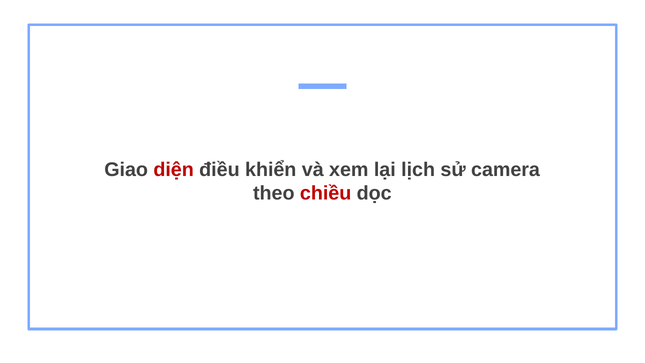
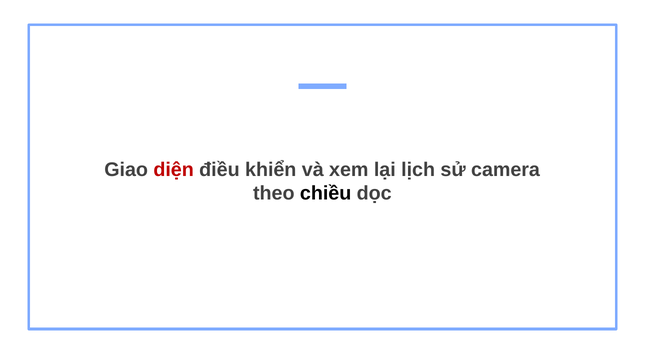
chiều colour: red -> black
